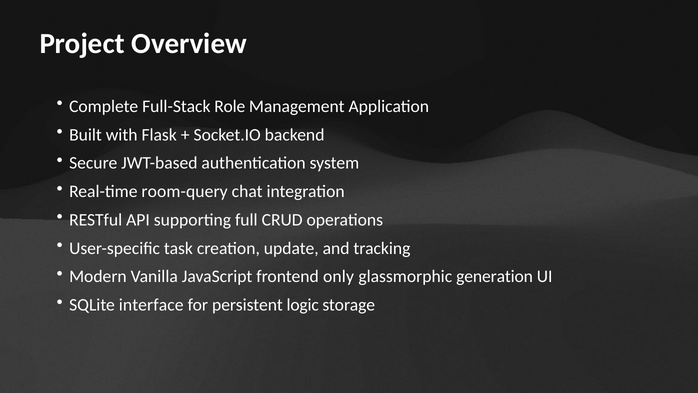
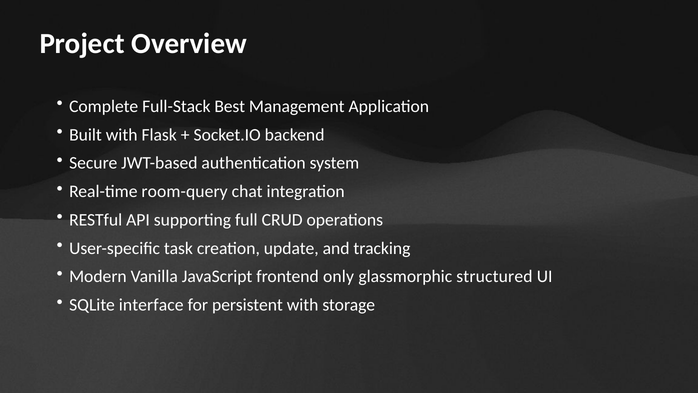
Role: Role -> Best
generation: generation -> structured
persistent logic: logic -> with
